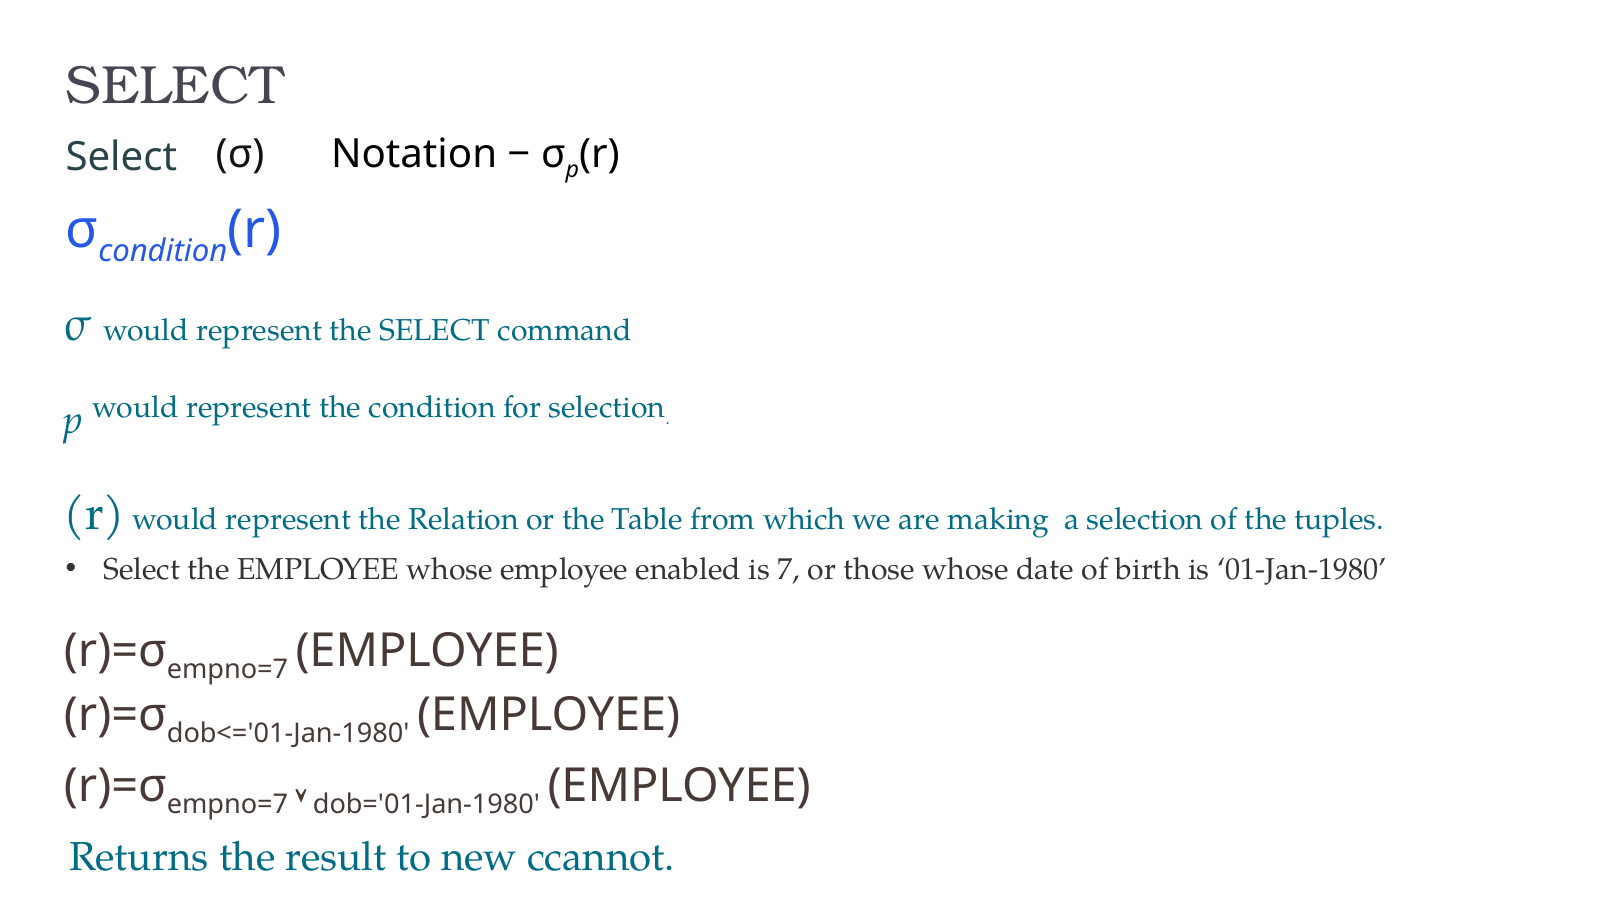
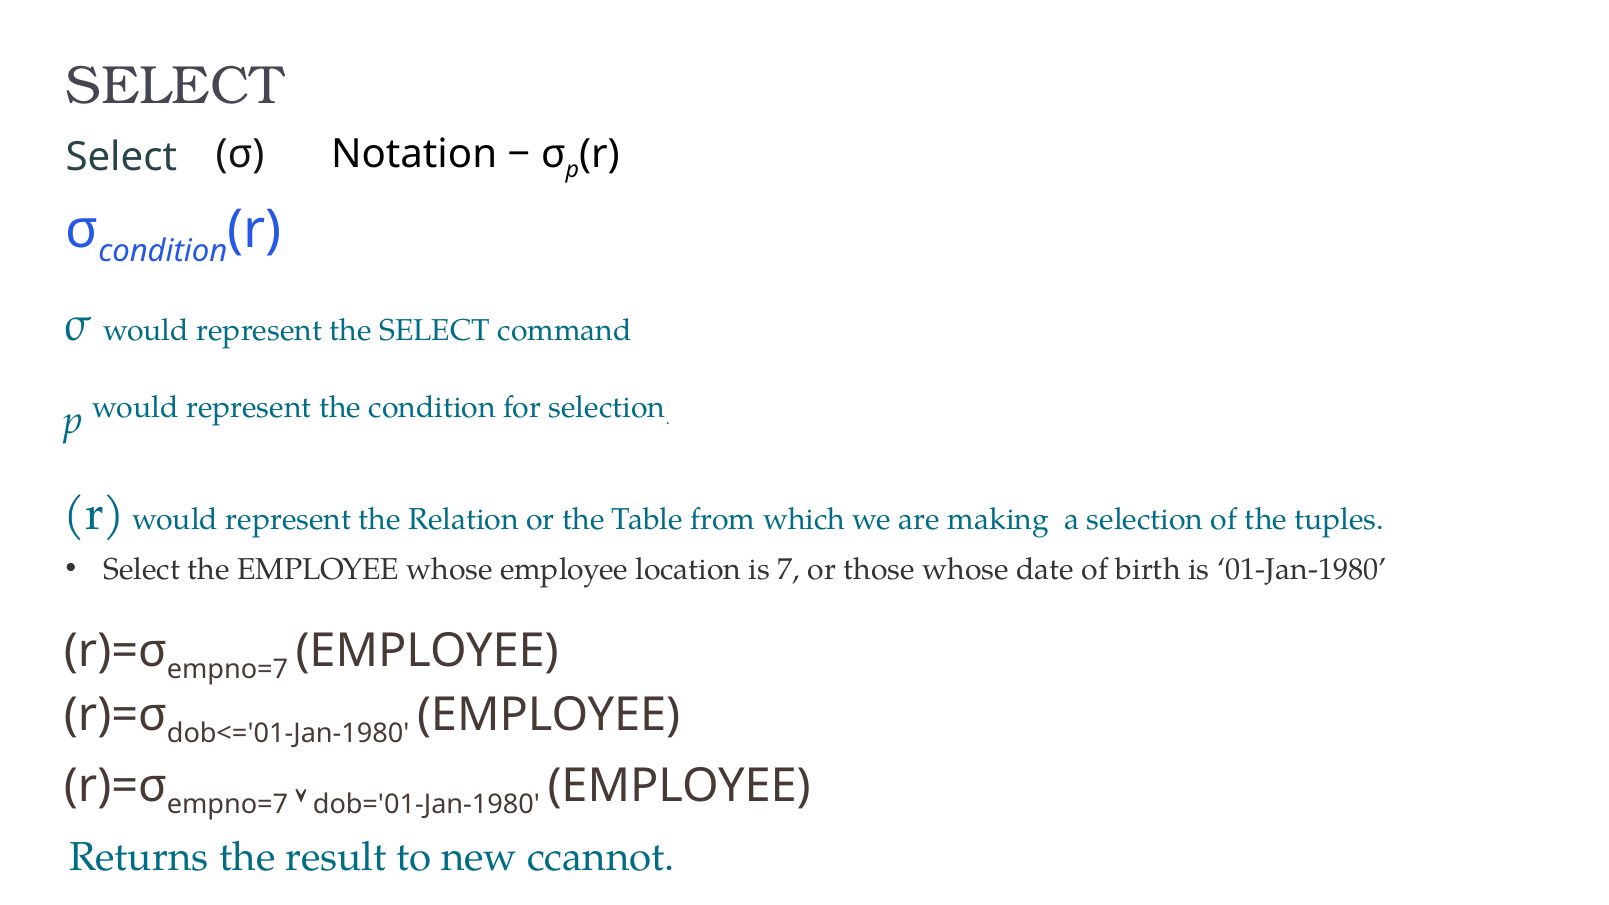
enabled: enabled -> location
